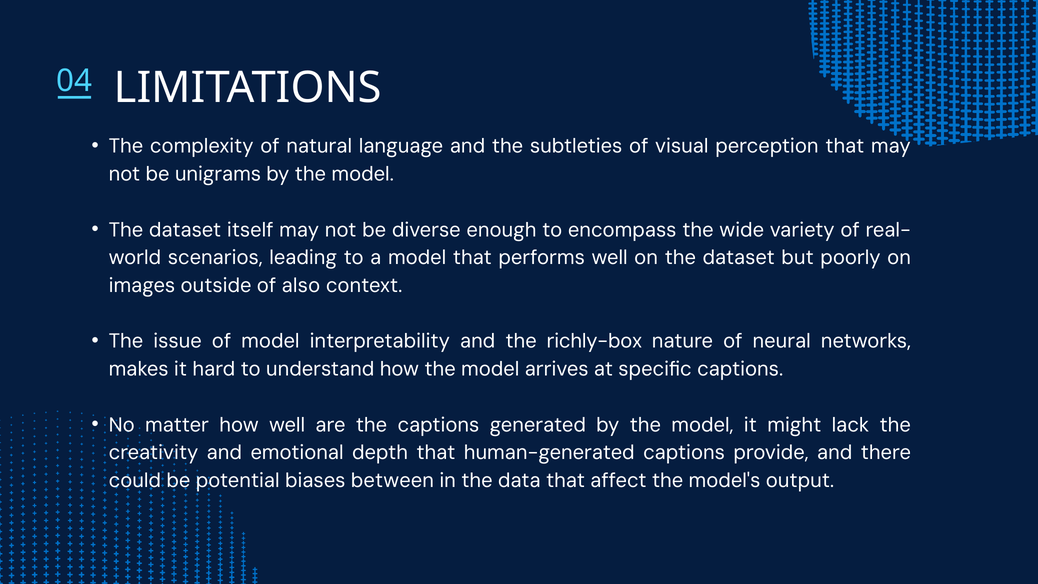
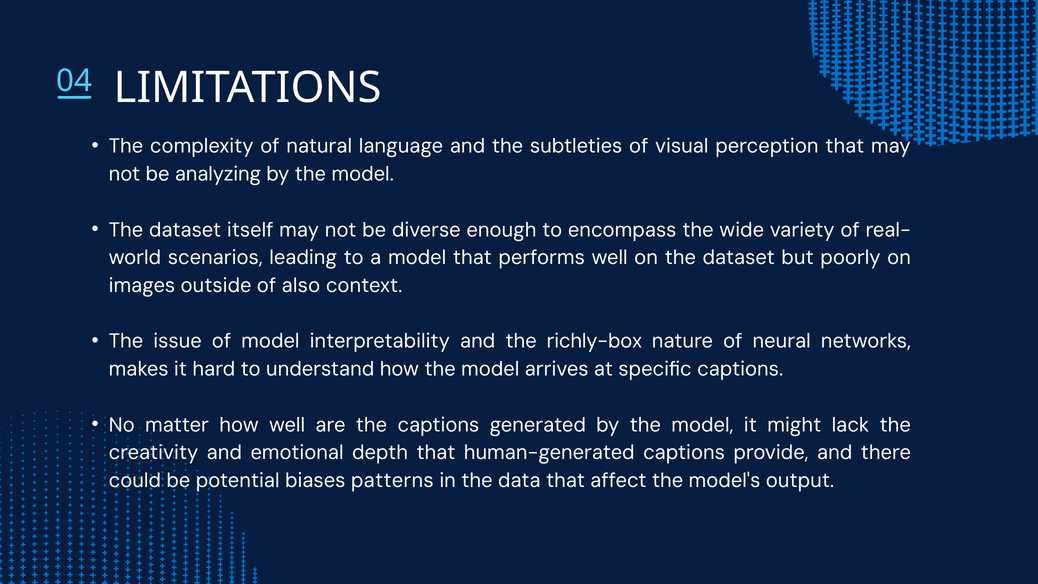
unigrams: unigrams -> analyzing
between: between -> patterns
